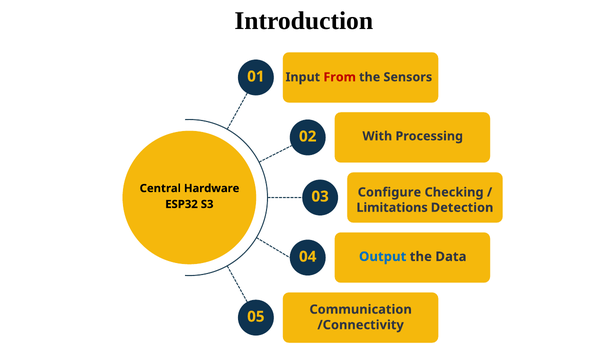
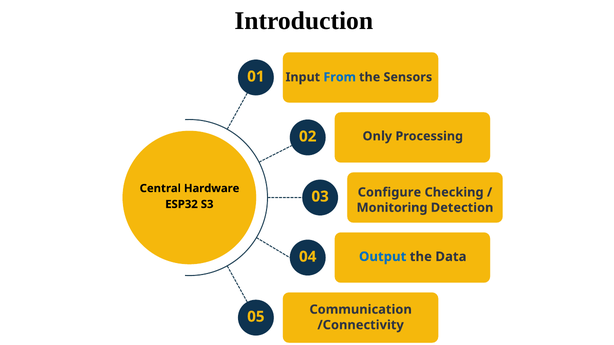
From colour: red -> blue
With: With -> Only
Limitations: Limitations -> Monitoring
